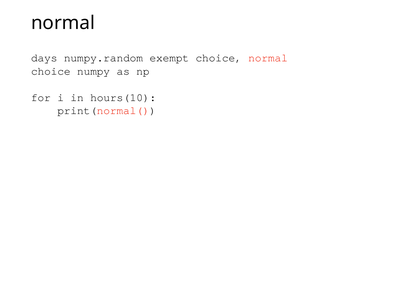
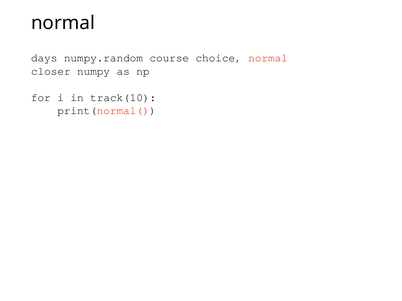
exempt: exempt -> course
choice at (51, 71): choice -> closer
hours(10: hours(10 -> track(10
